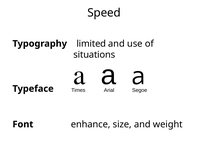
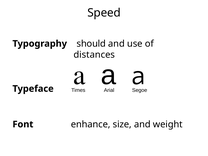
limited: limited -> should
situations: situations -> distances
